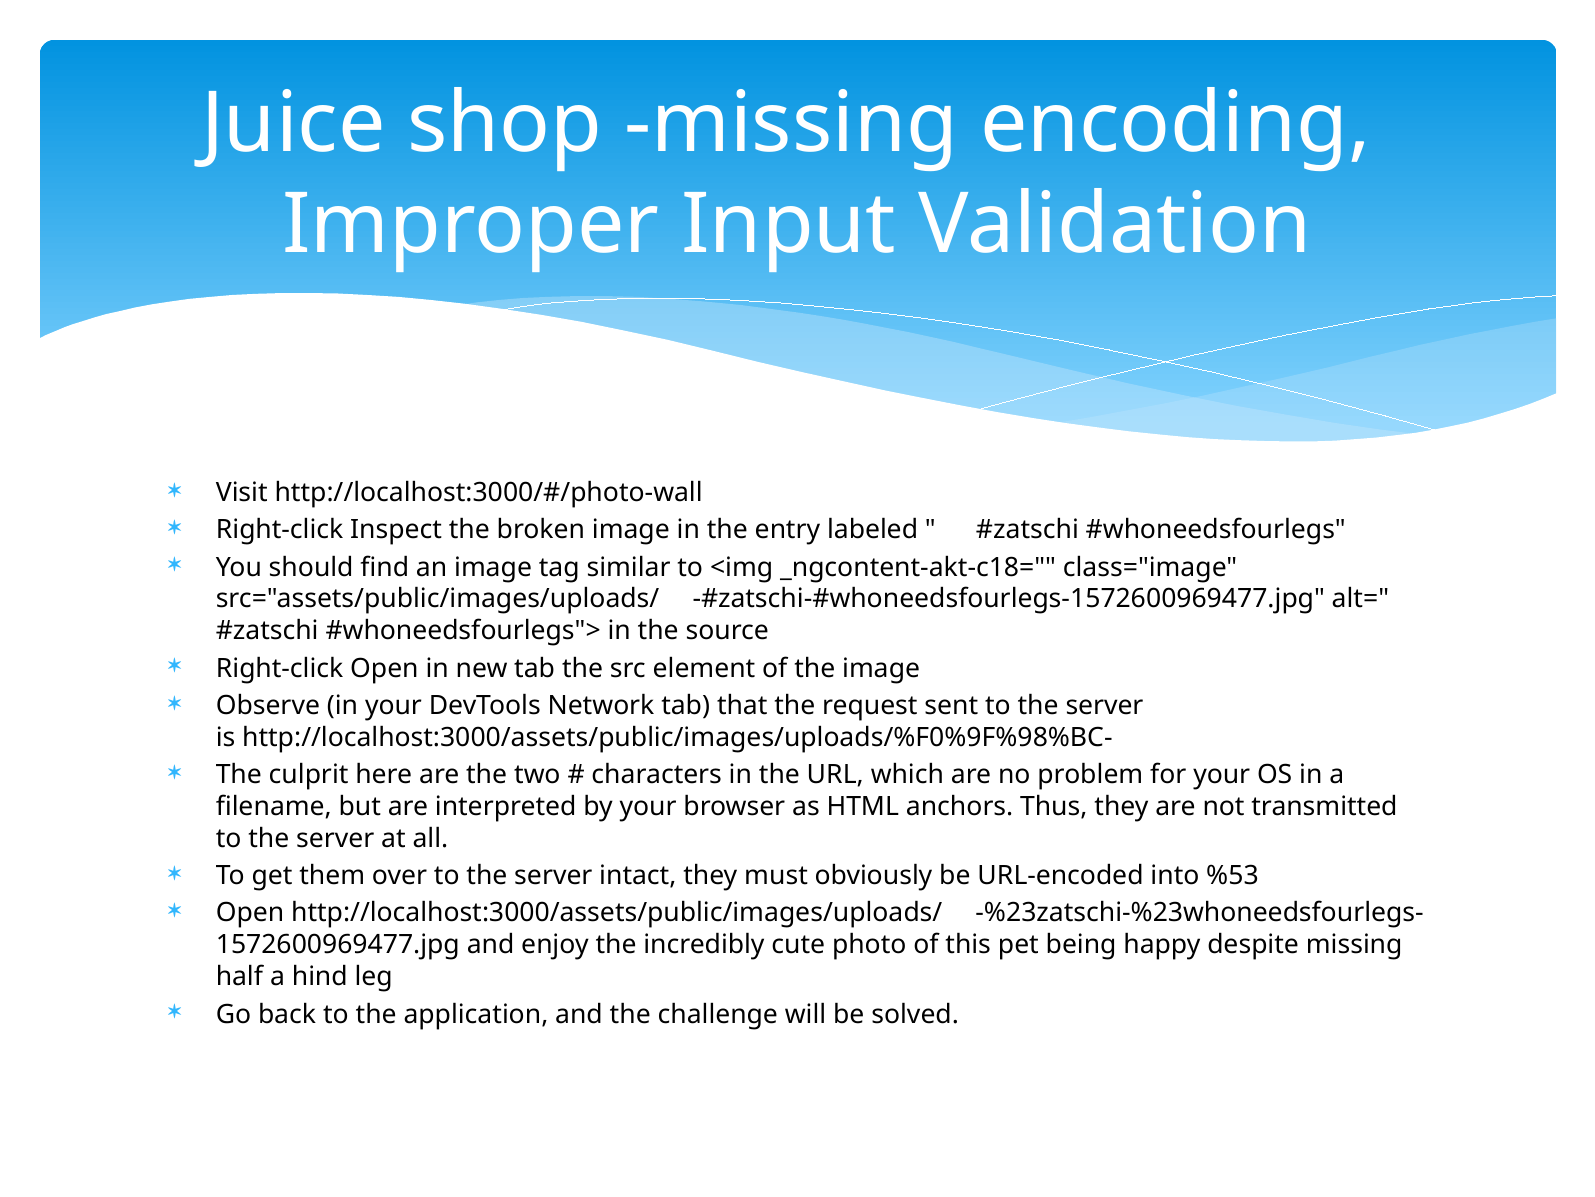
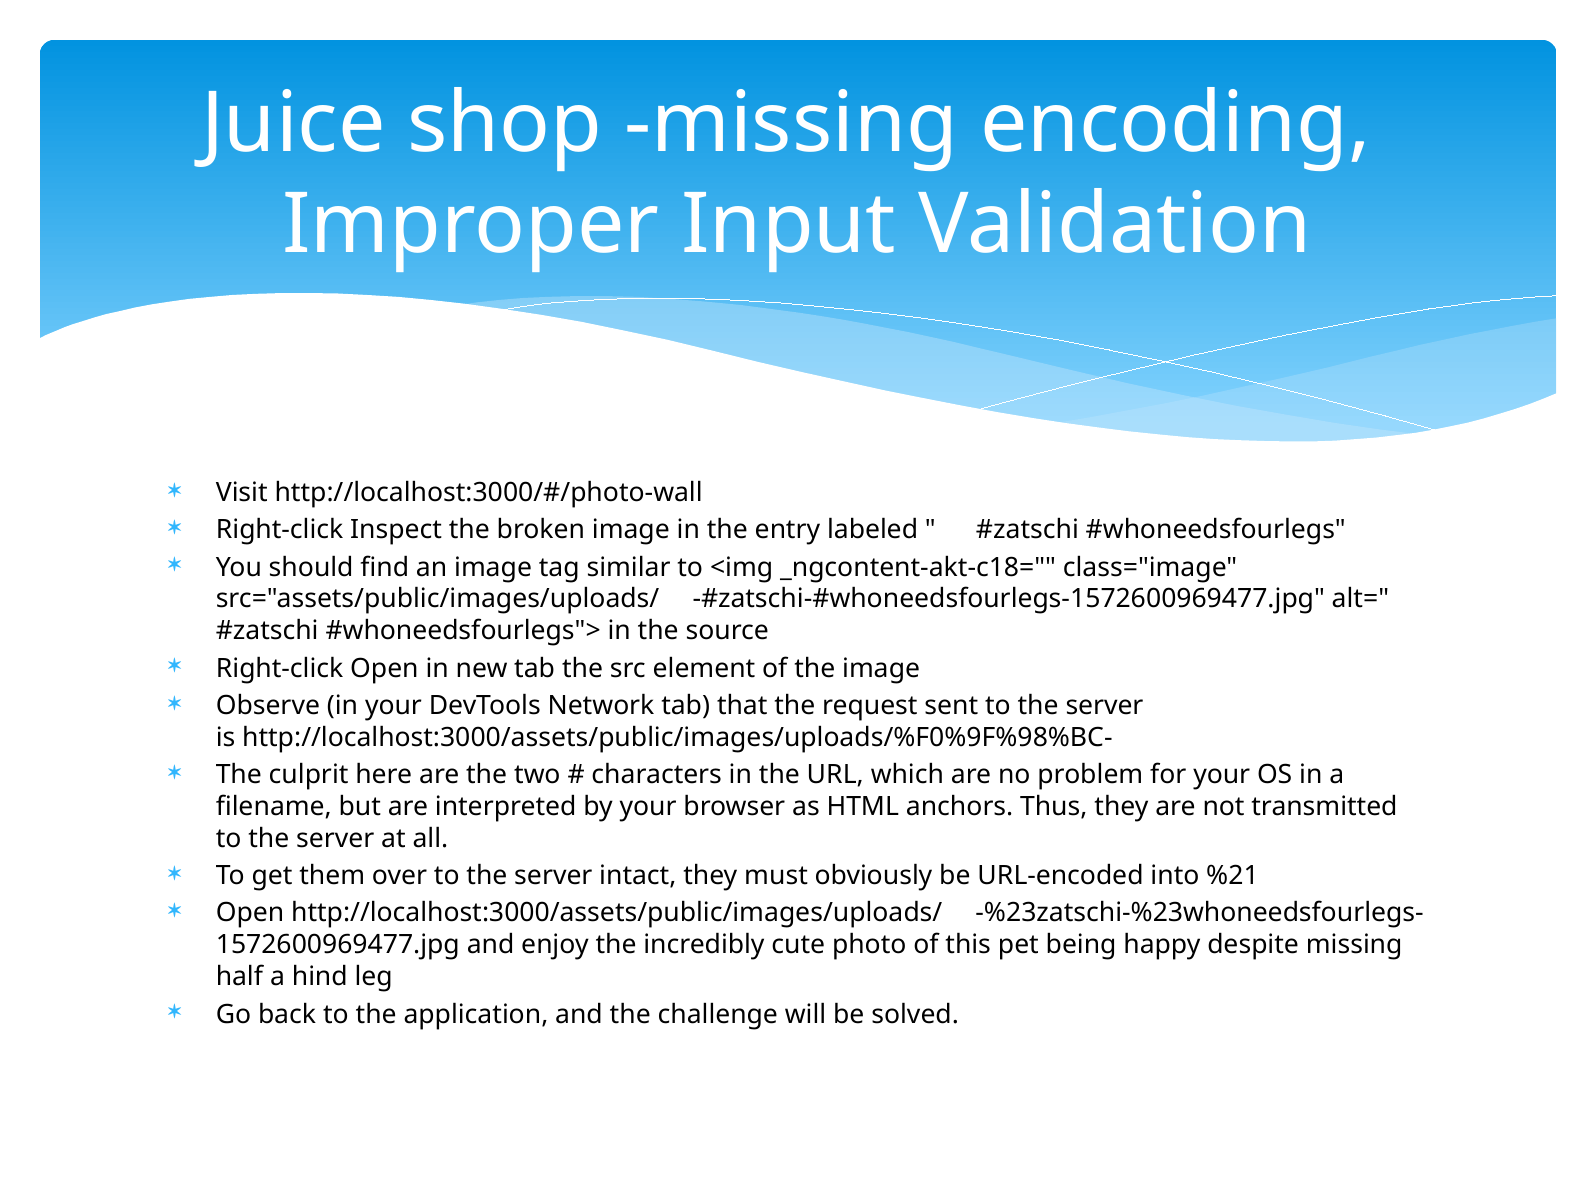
%53: %53 -> %21
